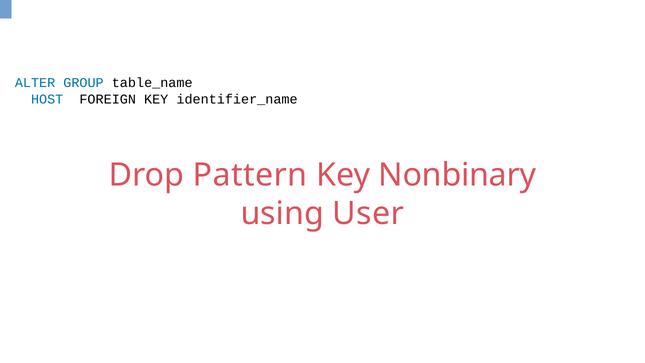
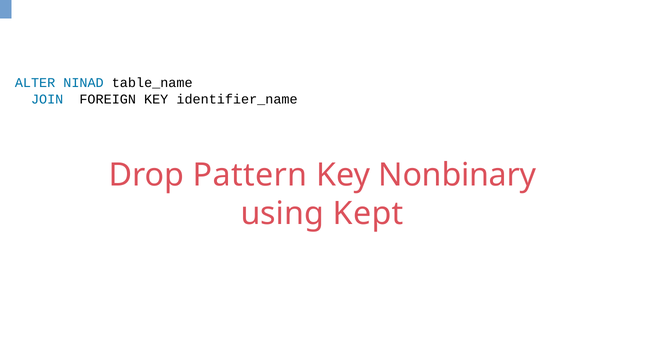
GROUP: GROUP -> NINAD
HOST: HOST -> JOIN
User: User -> Kept
